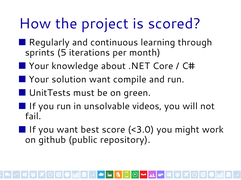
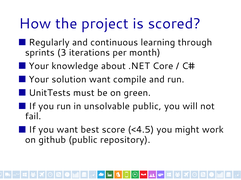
5: 5 -> 3
unsolvable videos: videos -> public
<3.0: <3.0 -> <4.5
